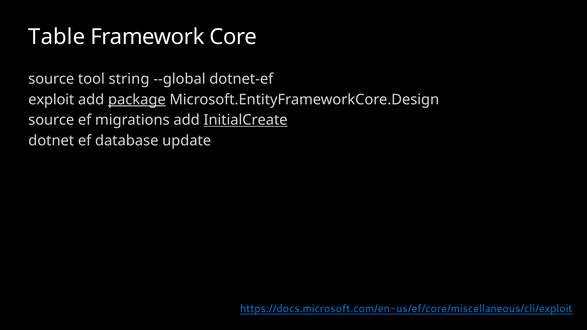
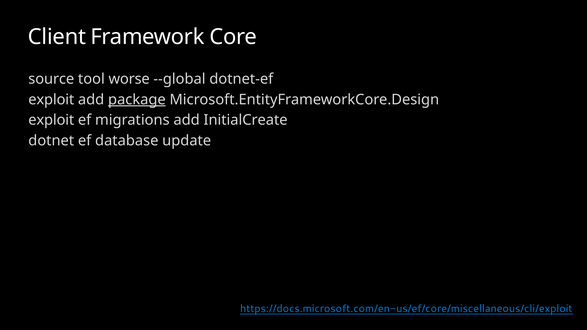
Table: Table -> Client
string: string -> worse
source at (51, 120): source -> exploit
InitialCreate underline: present -> none
